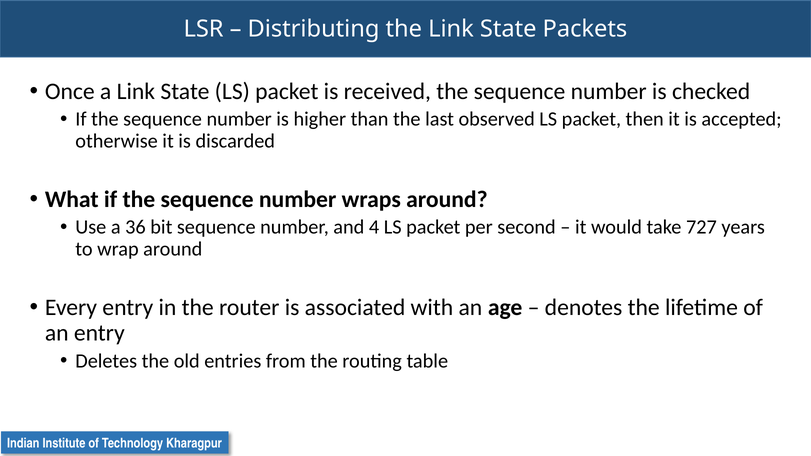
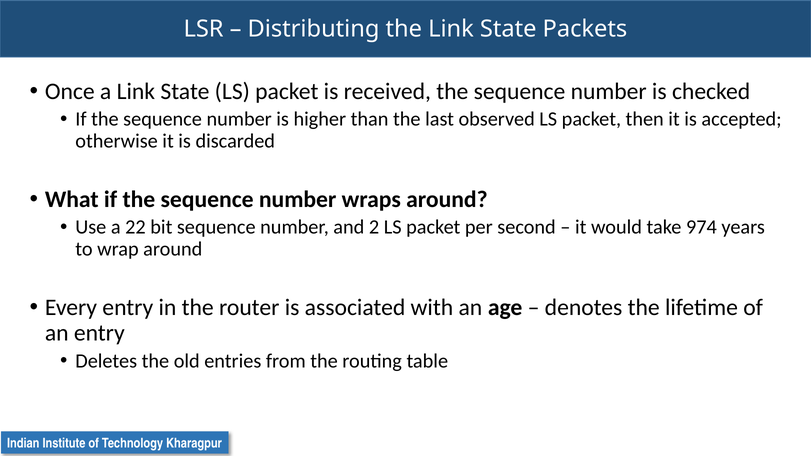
36: 36 -> 22
4: 4 -> 2
727: 727 -> 974
